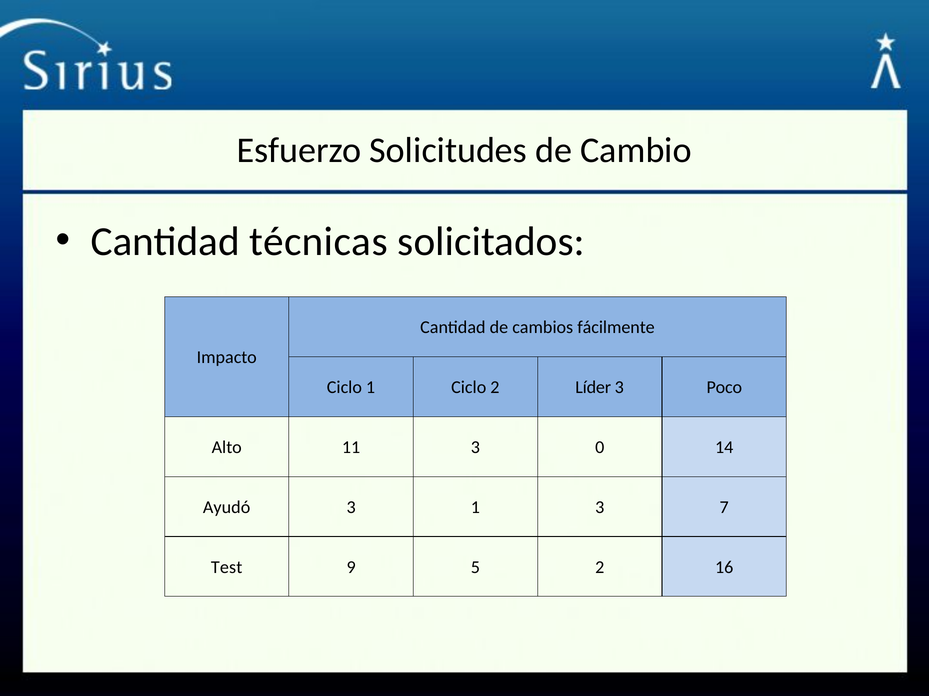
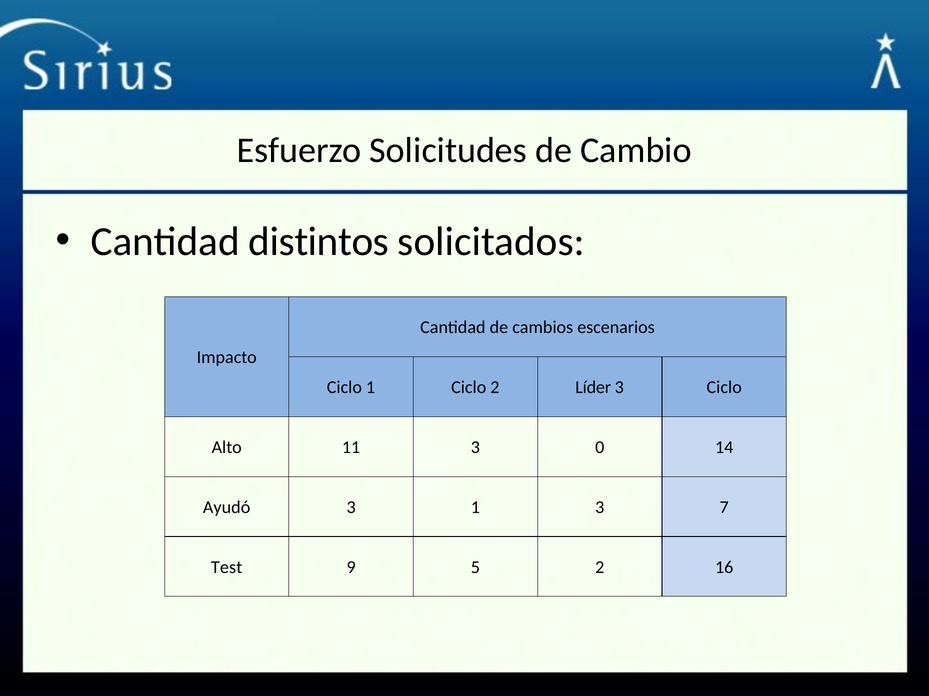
técnicas: técnicas -> distintos
fácilmente: fácilmente -> escenarios
3 Poco: Poco -> Ciclo
